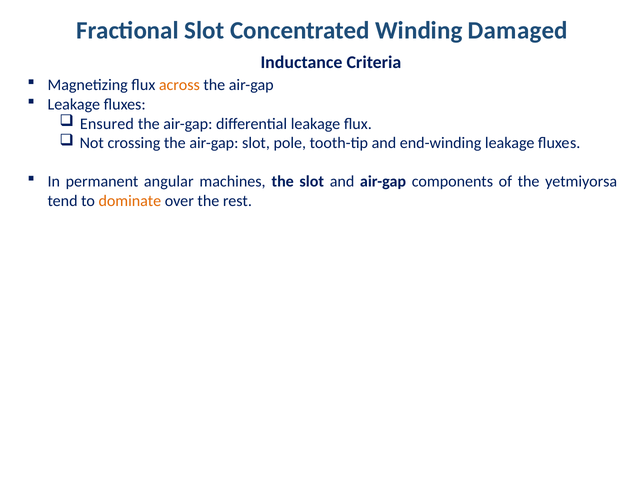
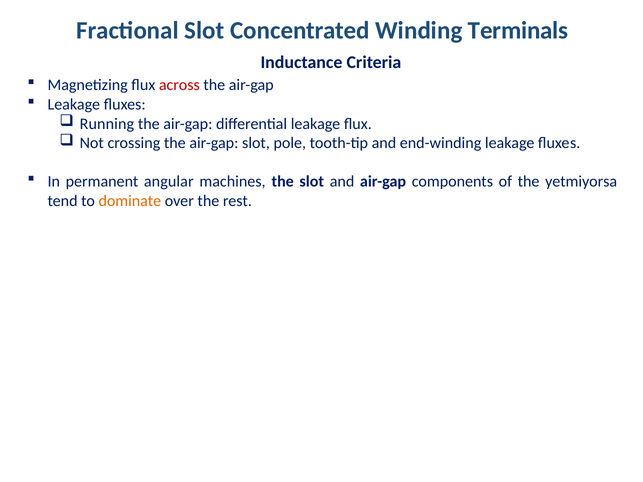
Damaged: Damaged -> Terminals
across colour: orange -> red
Ensured: Ensured -> Running
